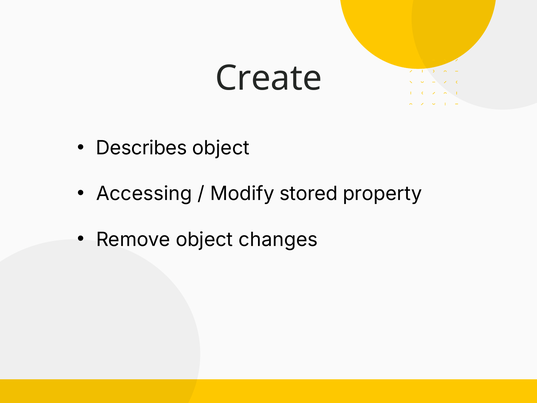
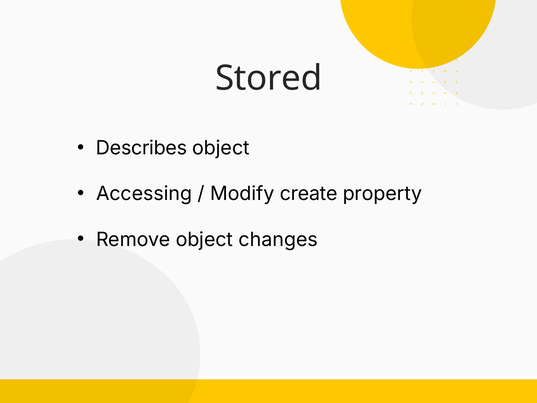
Create: Create -> Stored
stored: stored -> create
